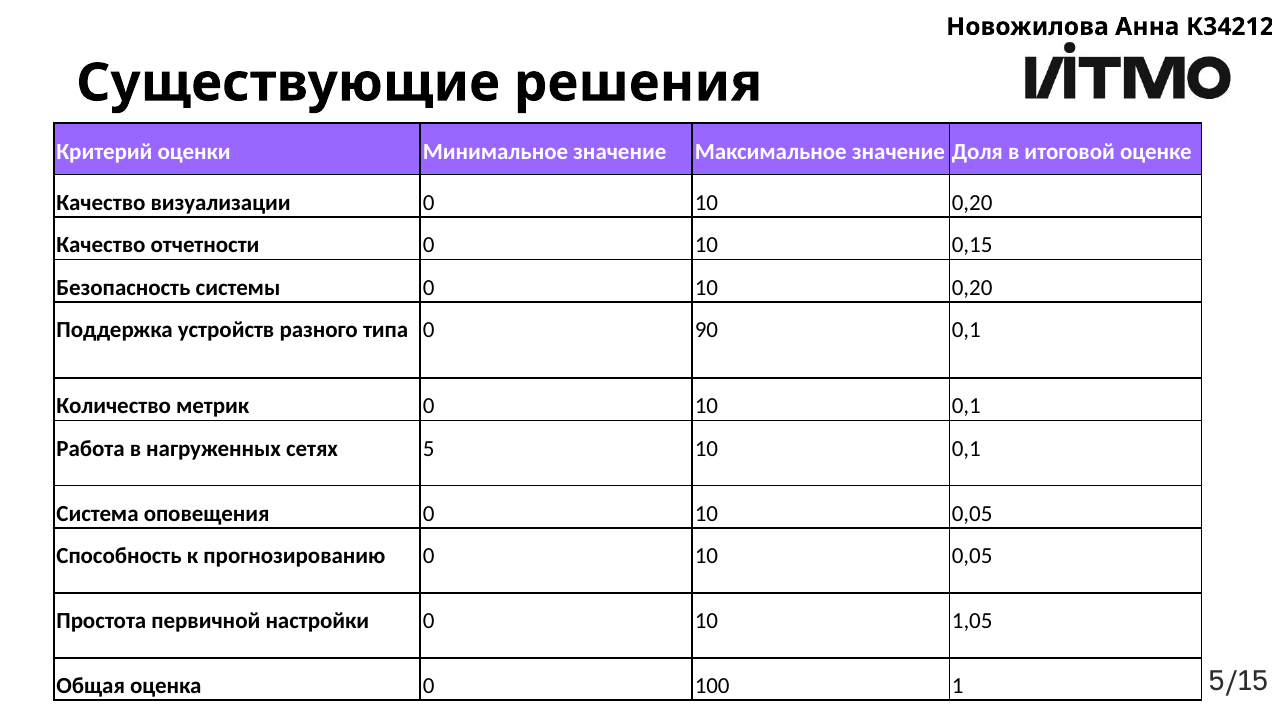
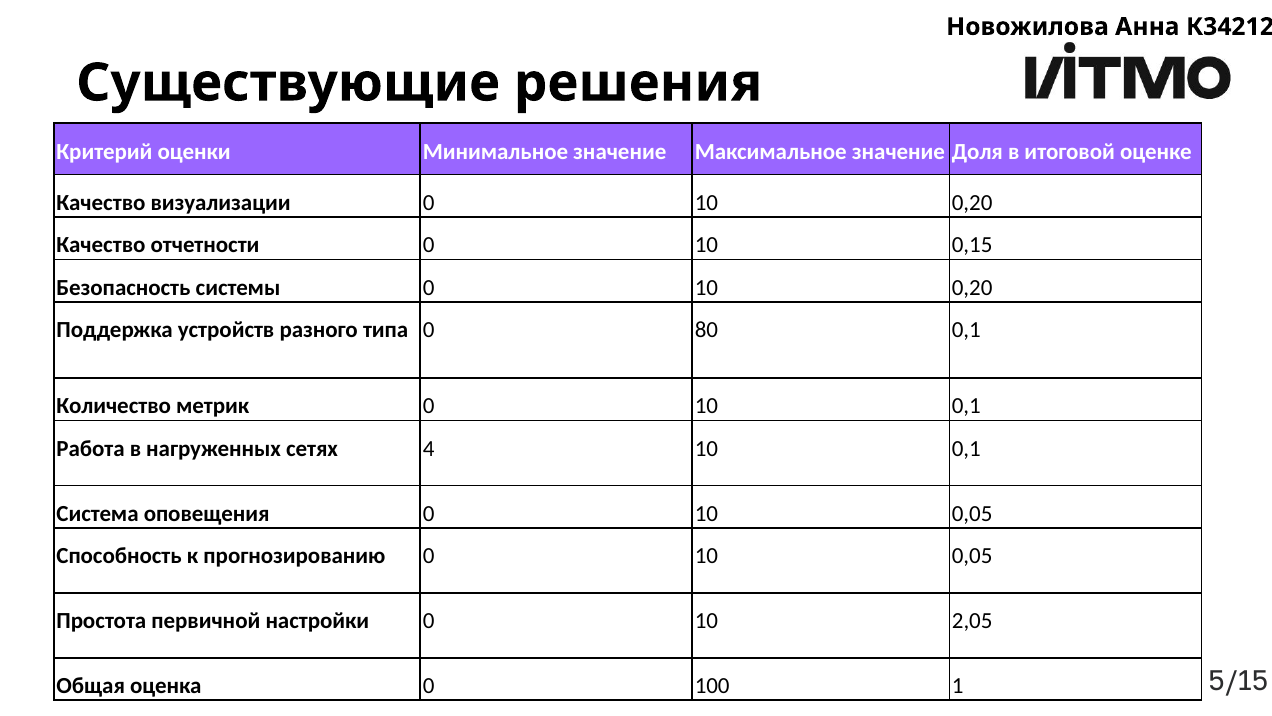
90: 90 -> 80
5: 5 -> 4
1,05: 1,05 -> 2,05
